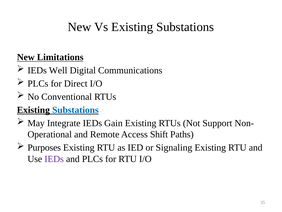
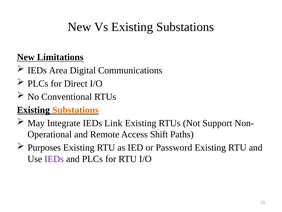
Well: Well -> Area
Substations at (75, 110) colour: blue -> orange
Gain: Gain -> Link
Signaling: Signaling -> Password
